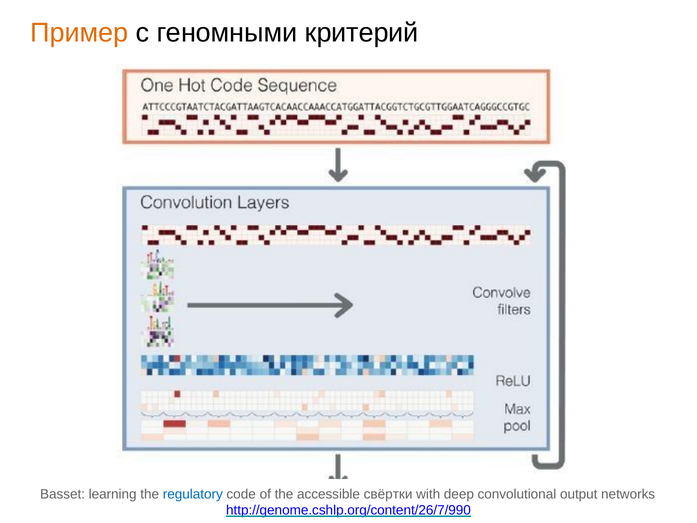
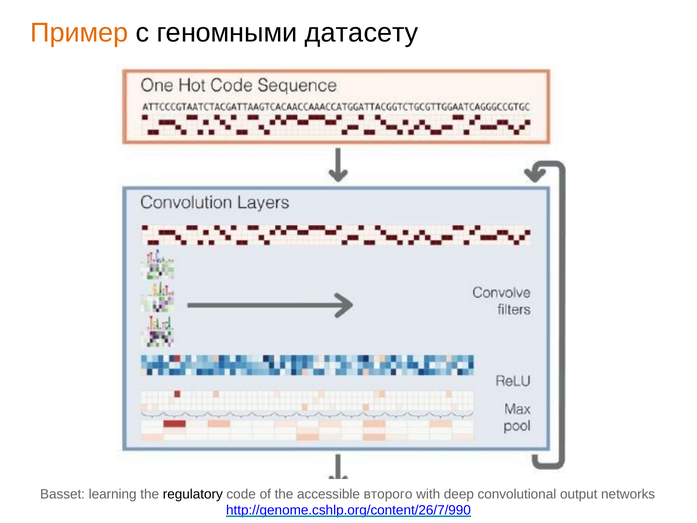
критерий: критерий -> датасету
regulatory colour: blue -> black
свёртки: свёртки -> второго
